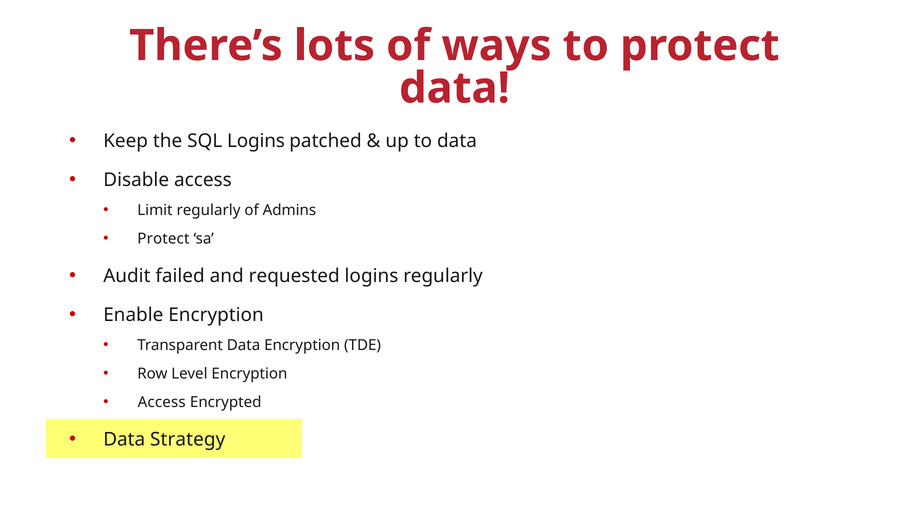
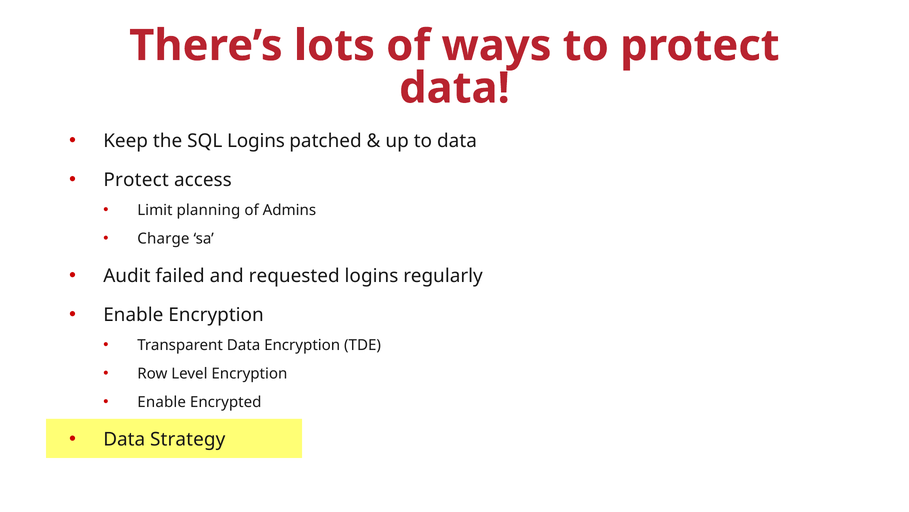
Disable at (136, 180): Disable -> Protect
Limit regularly: regularly -> planning
Protect at (163, 239): Protect -> Charge
Access at (162, 402): Access -> Enable
